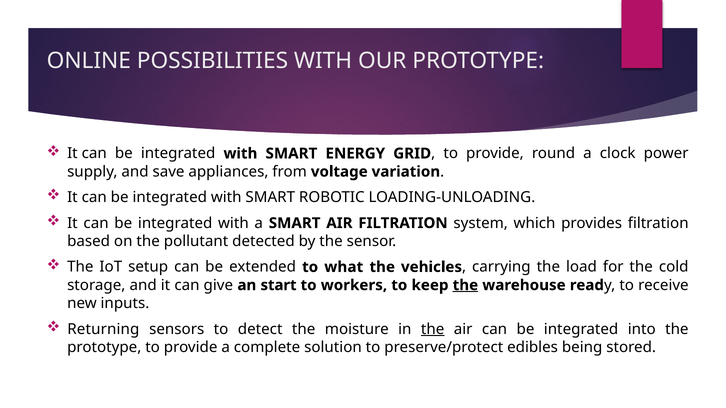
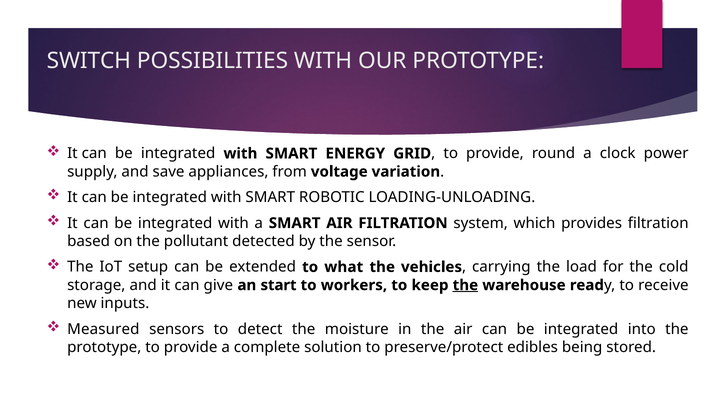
ONLINE: ONLINE -> SWITCH
Returning: Returning -> Measured
the at (433, 329) underline: present -> none
